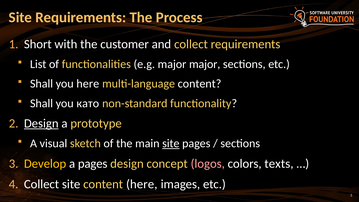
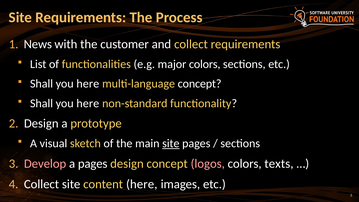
Short: Short -> News
major major: major -> colors
multi-language content: content -> concept
като at (88, 103): като -> here
Design at (41, 123) underline: present -> none
Develop colour: yellow -> pink
